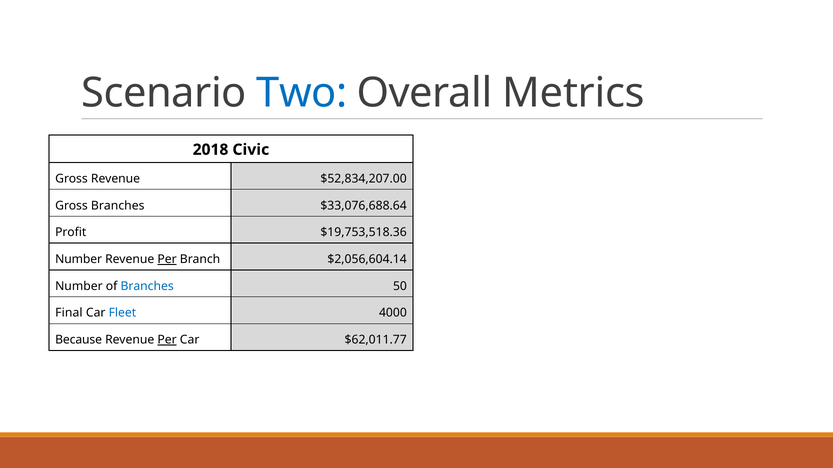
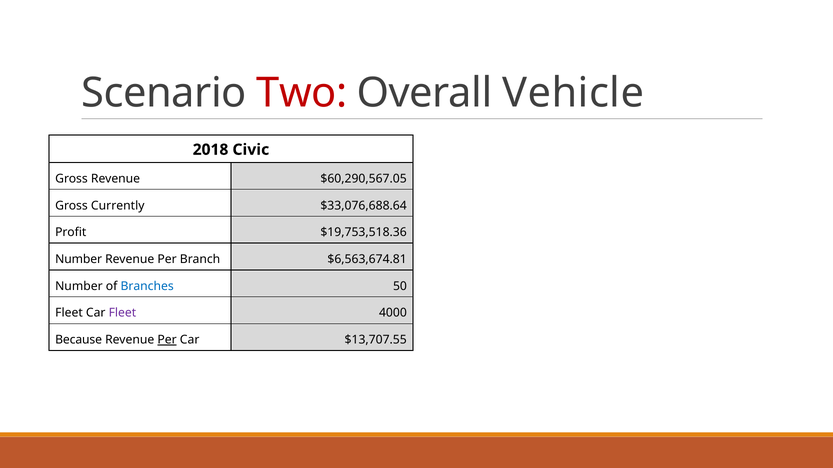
Two colour: blue -> red
Metrics: Metrics -> Vehicle
$52,834,207.00: $52,834,207.00 -> $60,290,567.05
Gross Branches: Branches -> Currently
Per at (167, 260) underline: present -> none
$2,056,604.14: $2,056,604.14 -> $6,563,674.81
Final at (69, 313): Final -> Fleet
Fleet at (122, 313) colour: blue -> purple
$62,011.77: $62,011.77 -> $13,707.55
